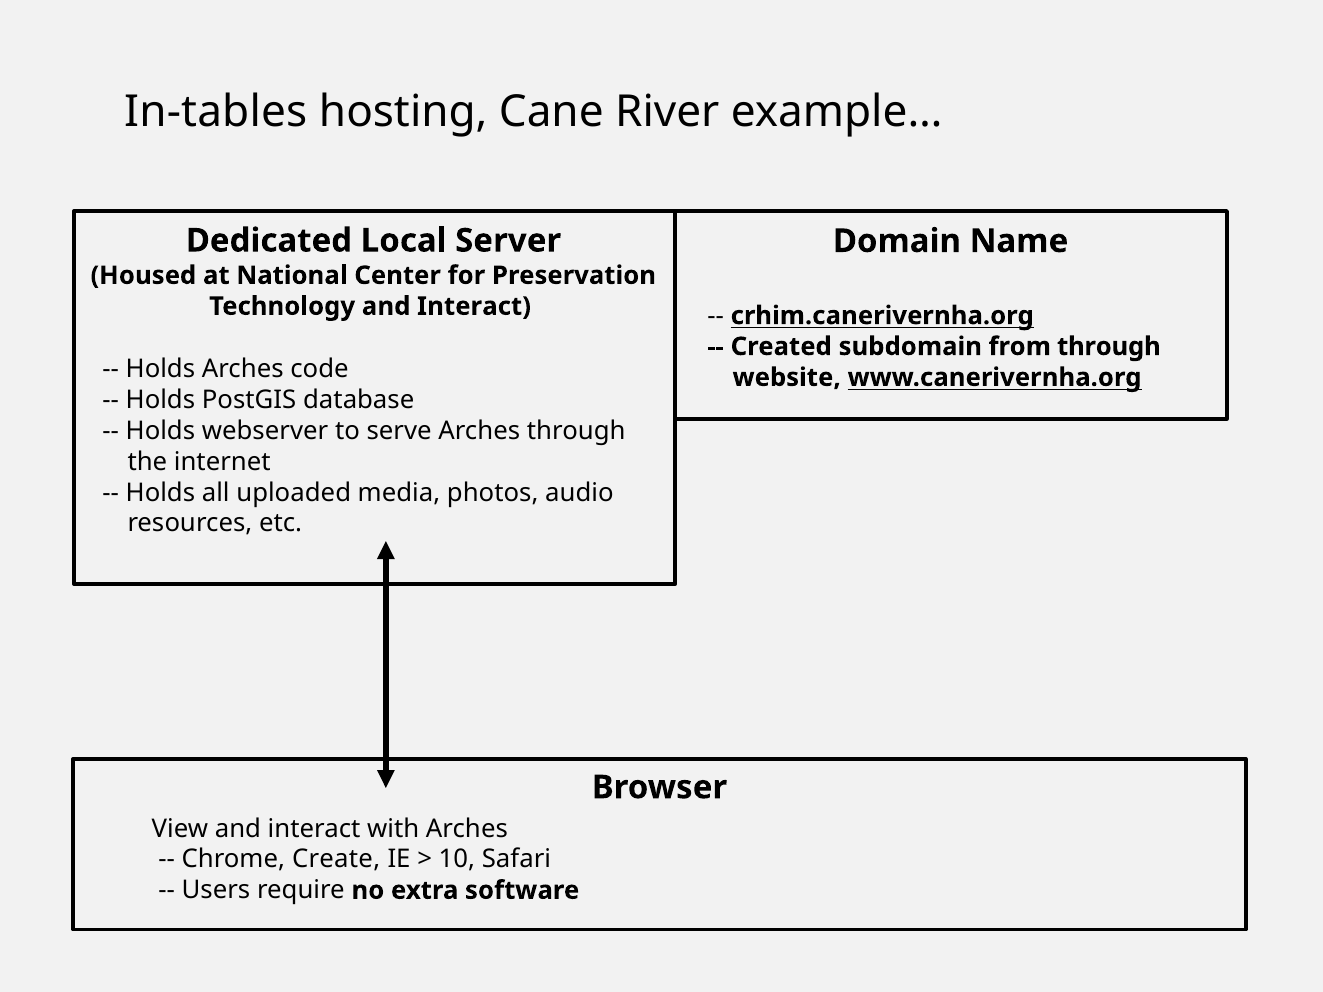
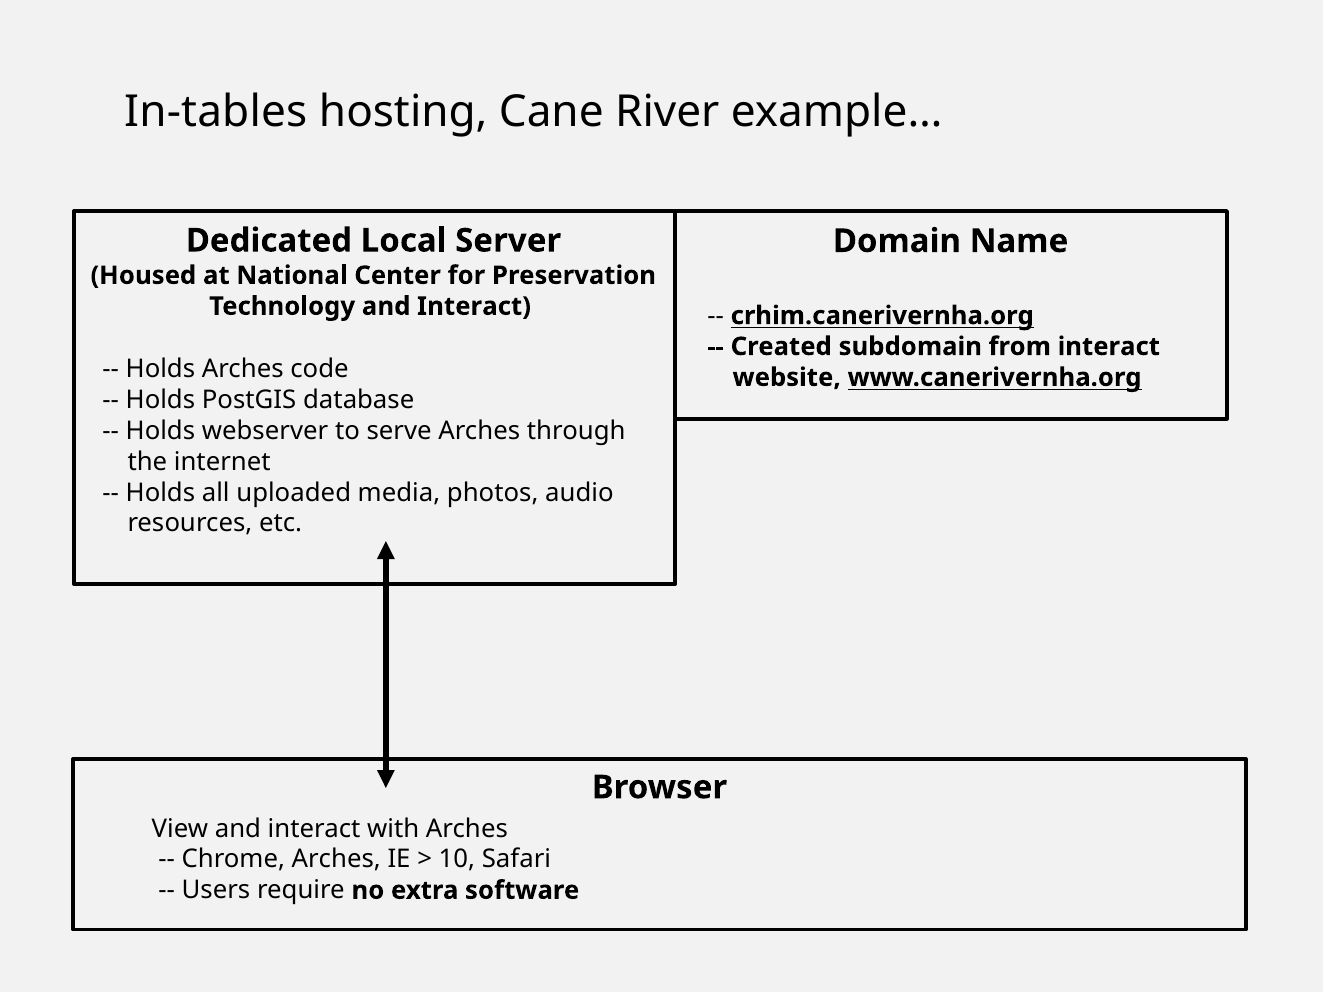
from through: through -> interact
Chrome Create: Create -> Arches
